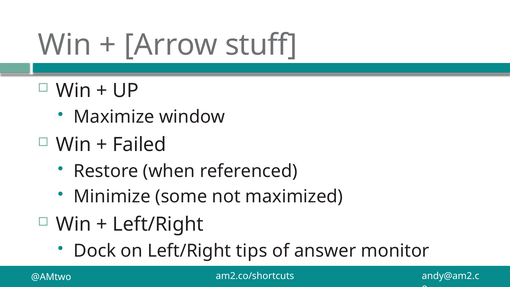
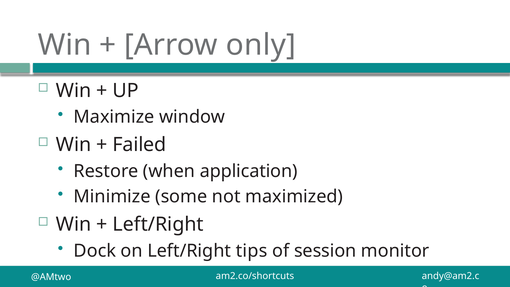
stuff: stuff -> only
referenced: referenced -> application
answer: answer -> session
